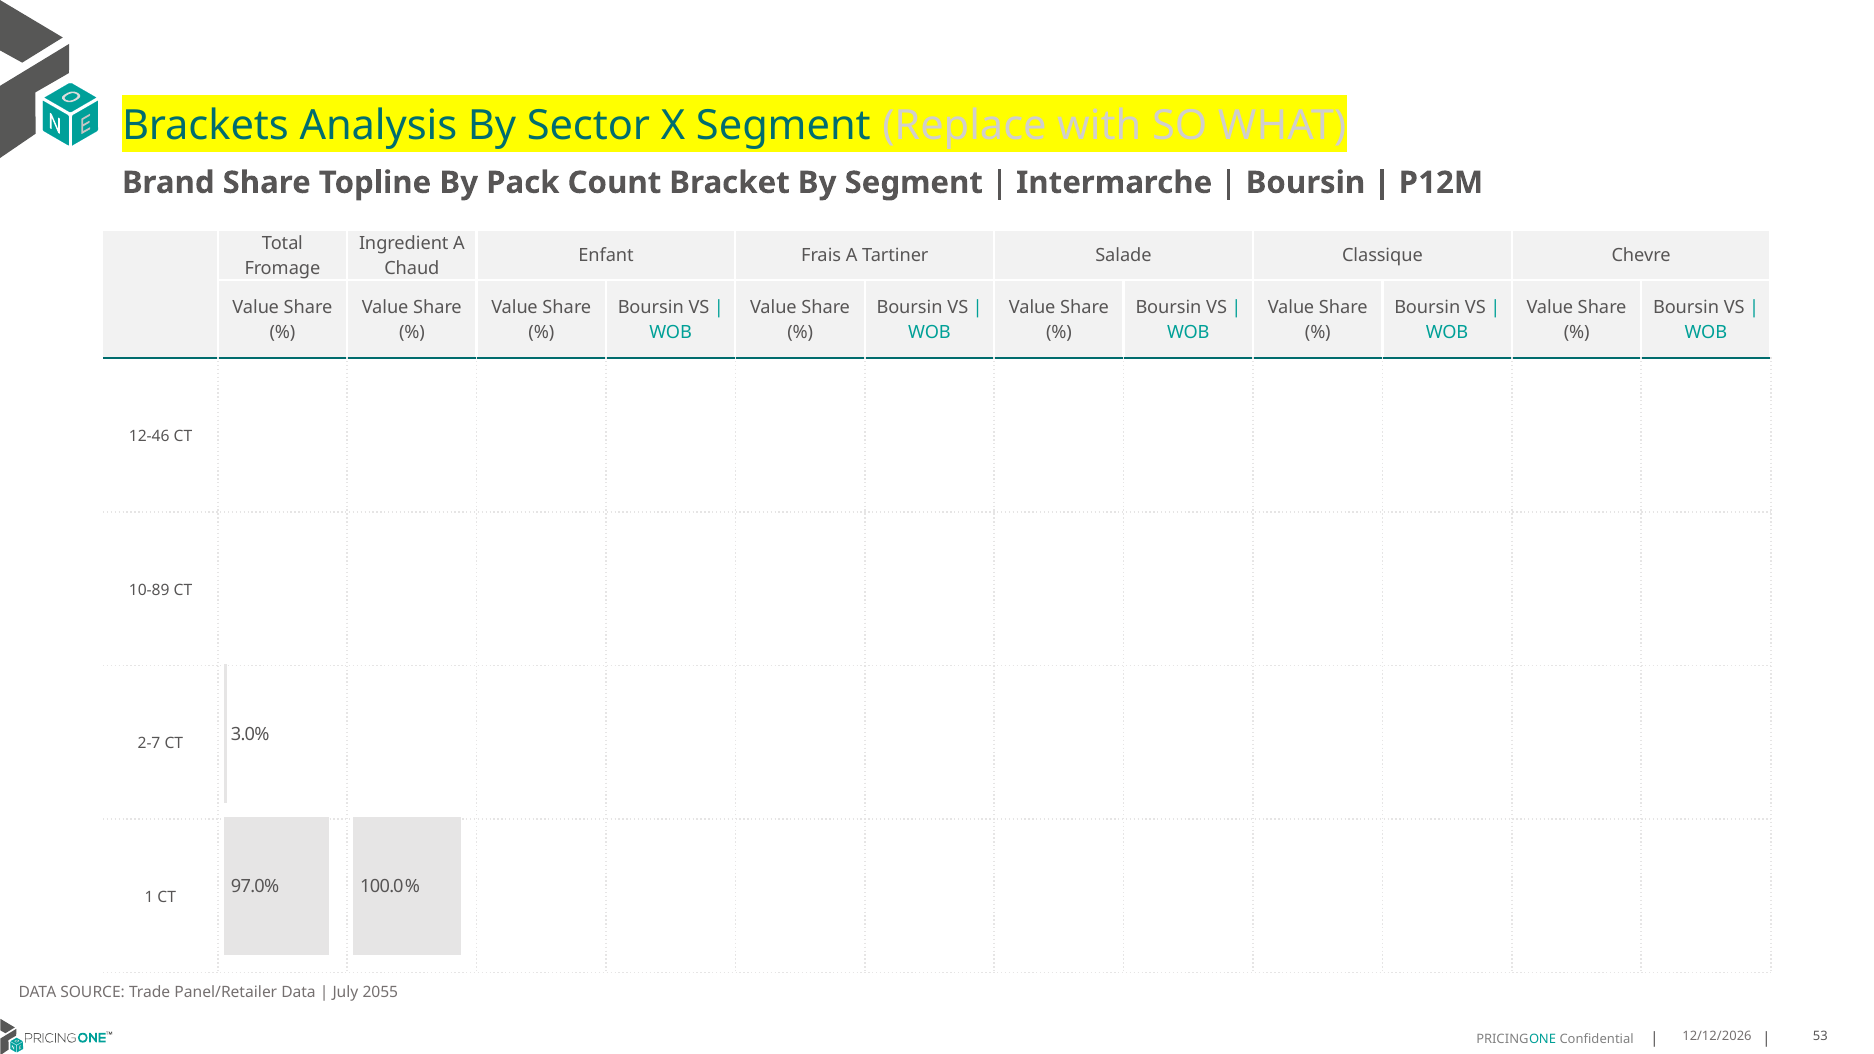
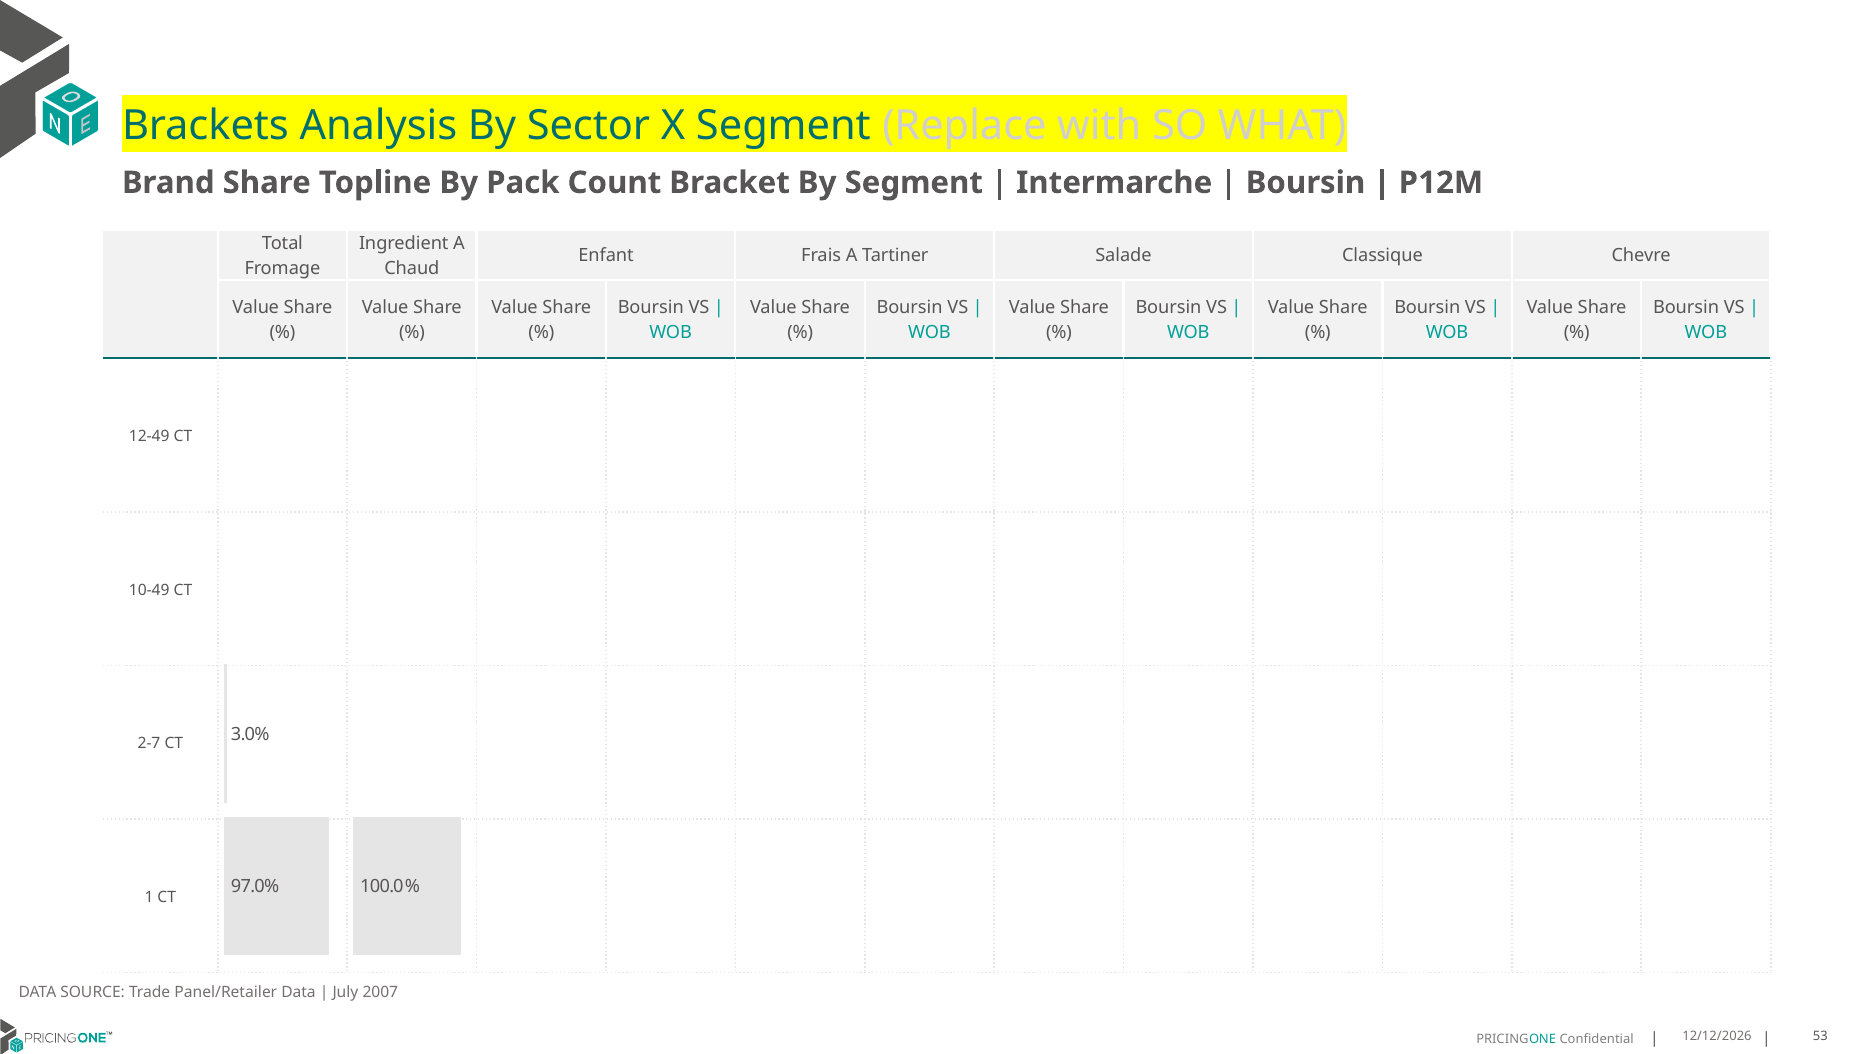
12-46: 12-46 -> 12-49
10-89: 10-89 -> 10-49
2055: 2055 -> 2007
